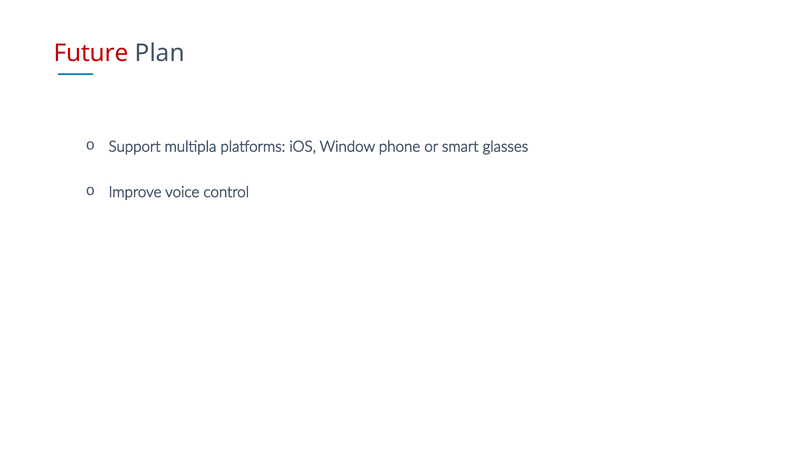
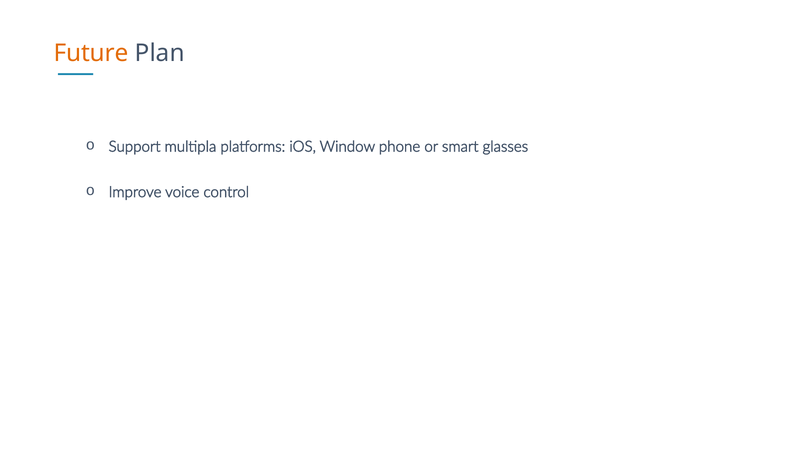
Future colour: red -> orange
